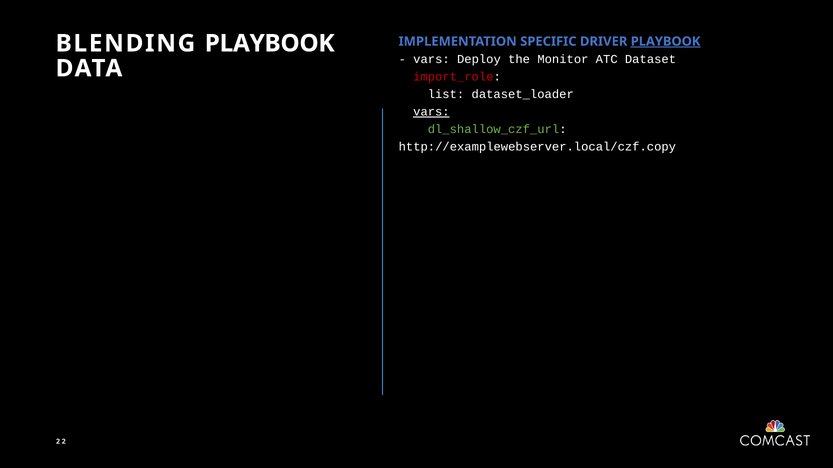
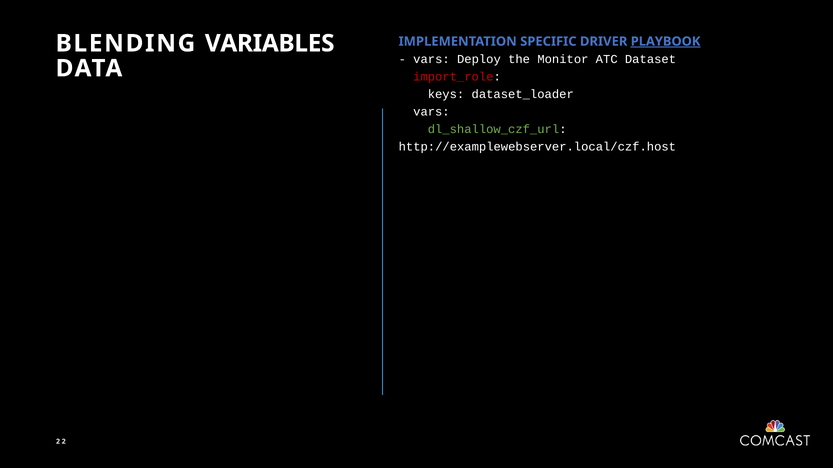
BLENDING PLAYBOOK: PLAYBOOK -> VARIABLES
list: list -> keys
vars at (431, 112) underline: present -> none
http://examplewebserver.local/czf.copy: http://examplewebserver.local/czf.copy -> http://examplewebserver.local/czf.host
